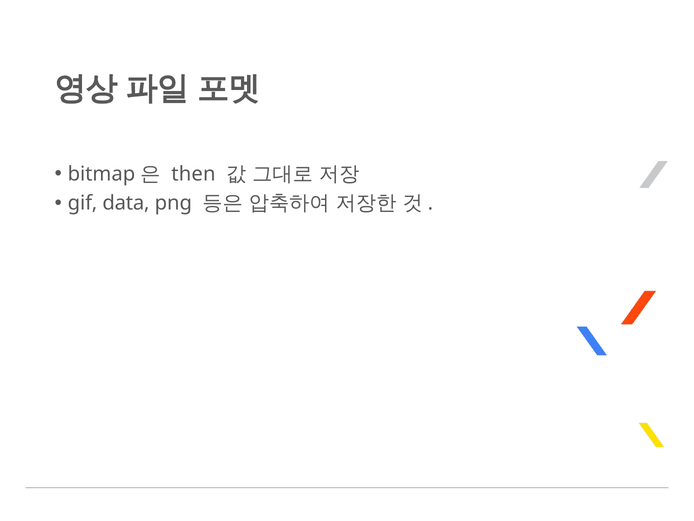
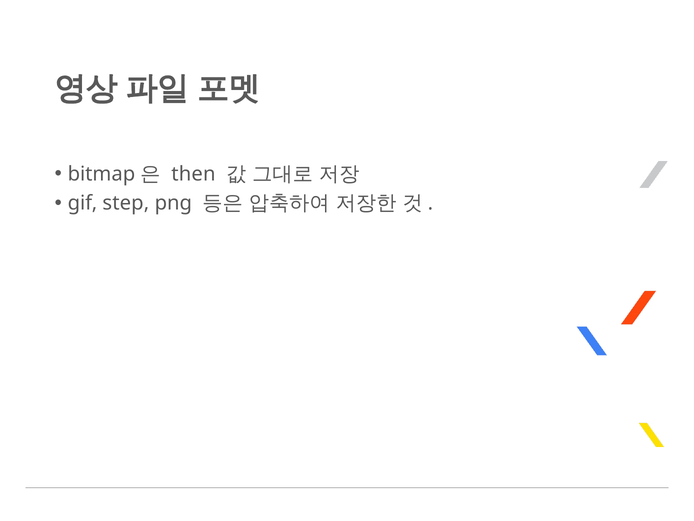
data: data -> step
